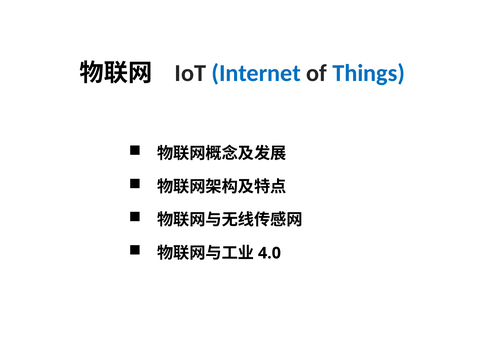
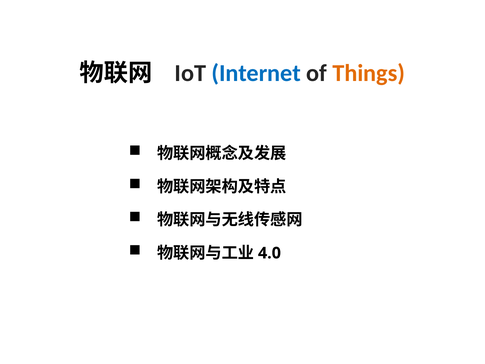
Things colour: blue -> orange
